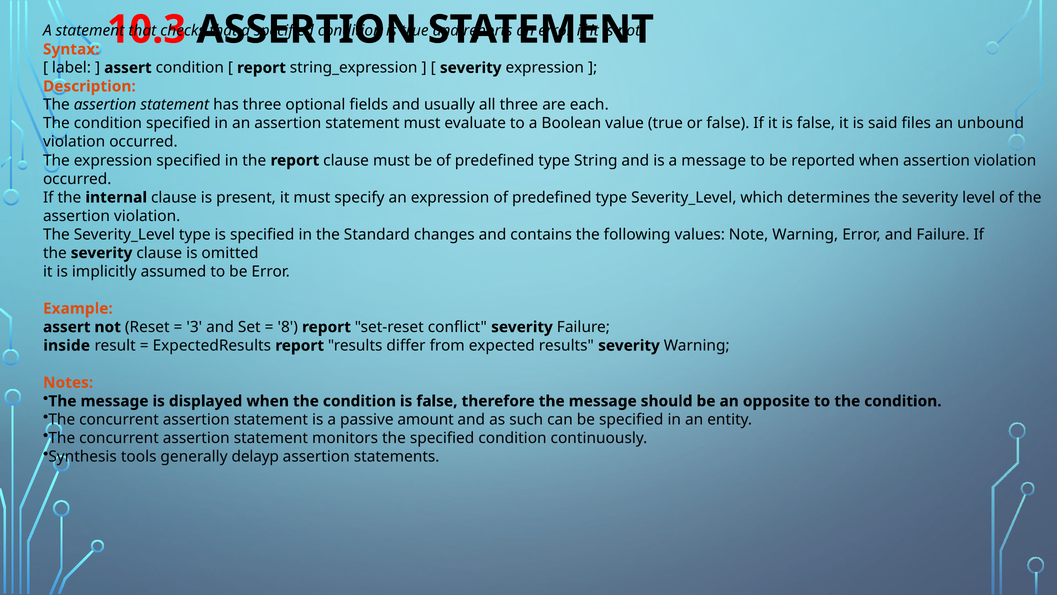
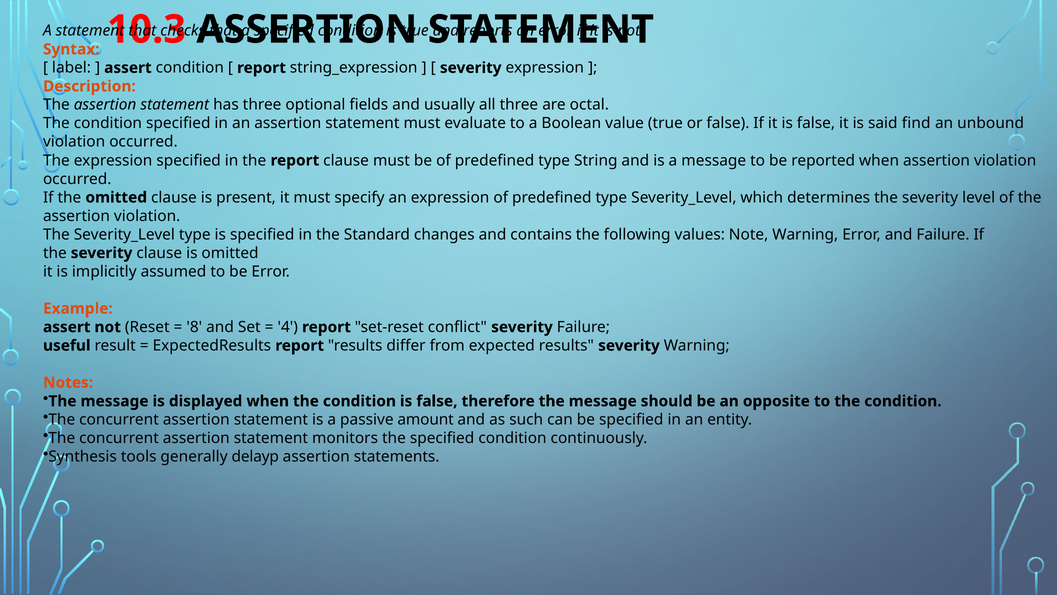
each: each -> octal
files: files -> find
the internal: internal -> omitted
3: 3 -> 8
8: 8 -> 4
inside: inside -> useful
